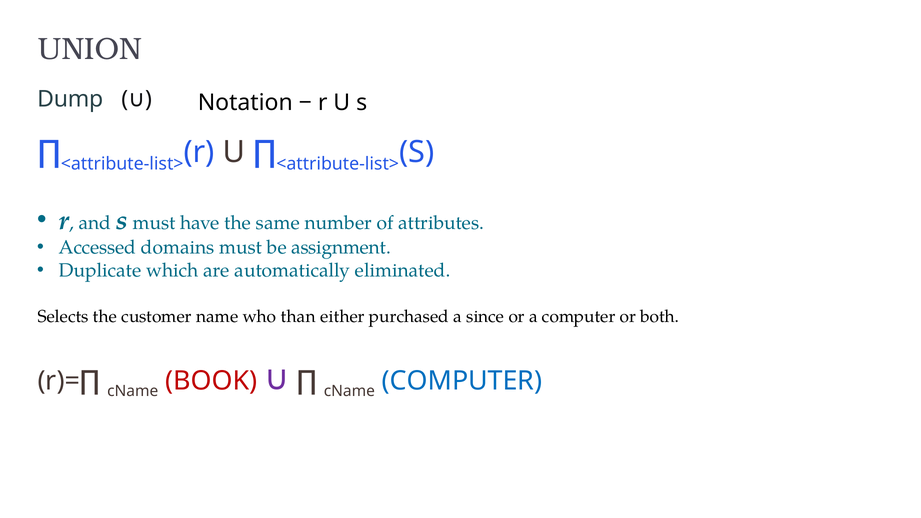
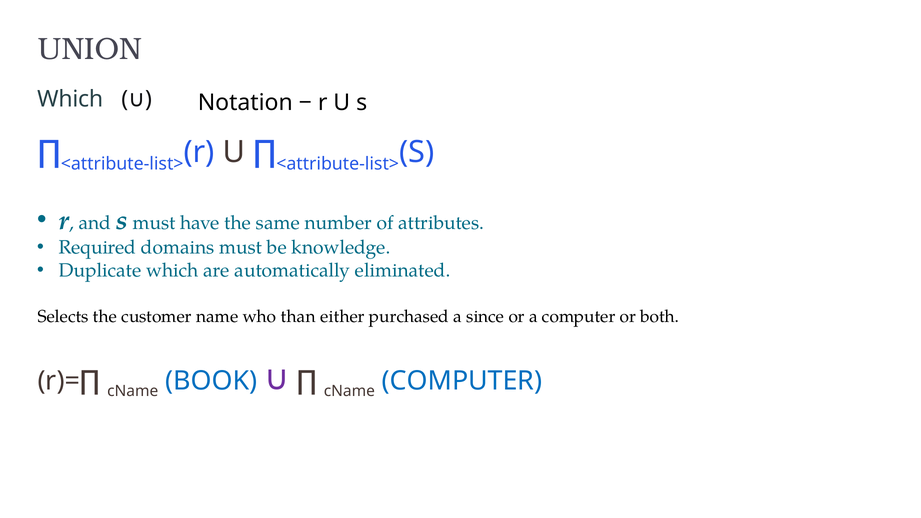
Dump at (70, 99): Dump -> Which
Accessed: Accessed -> Required
assignment: assignment -> knowledge
BOOK colour: red -> blue
